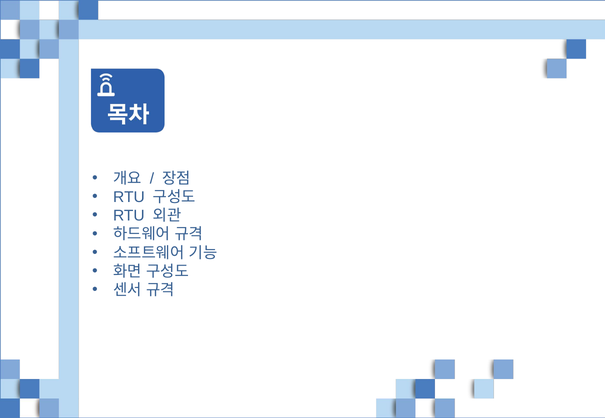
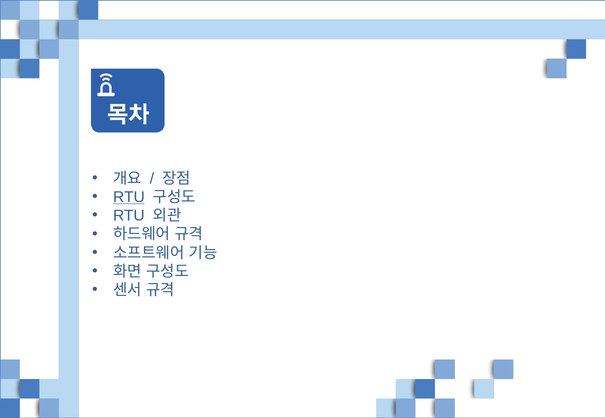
RTU at (129, 197) underline: none -> present
